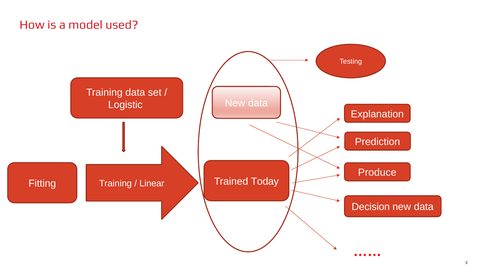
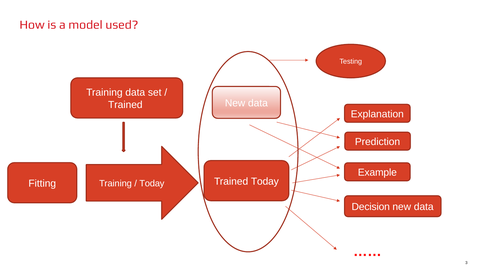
Logistic at (125, 105): Logistic -> Trained
Produce: Produce -> Example
Linear at (152, 183): Linear -> Today
